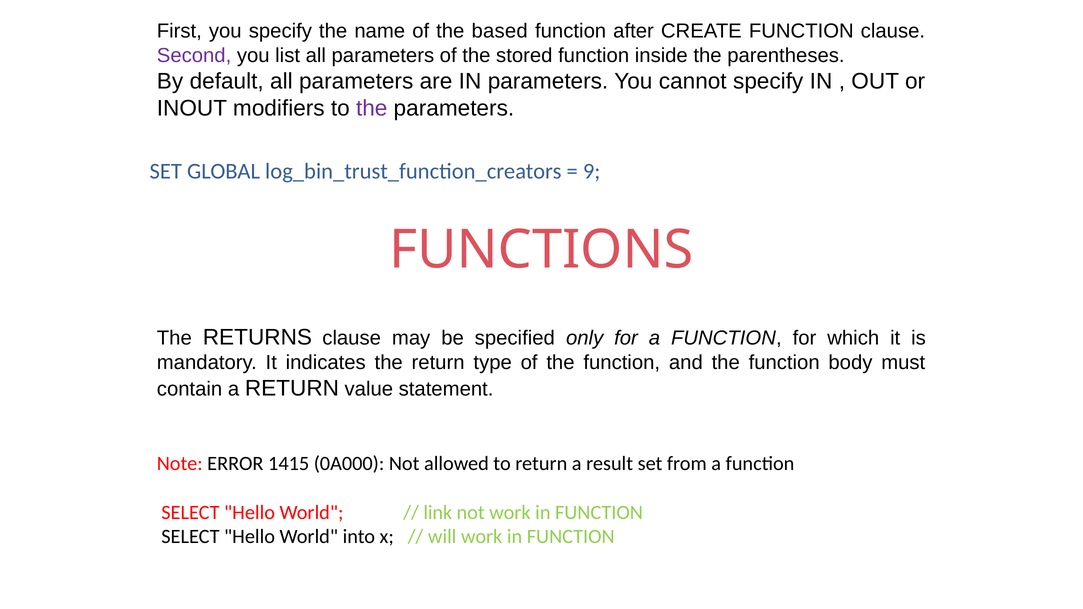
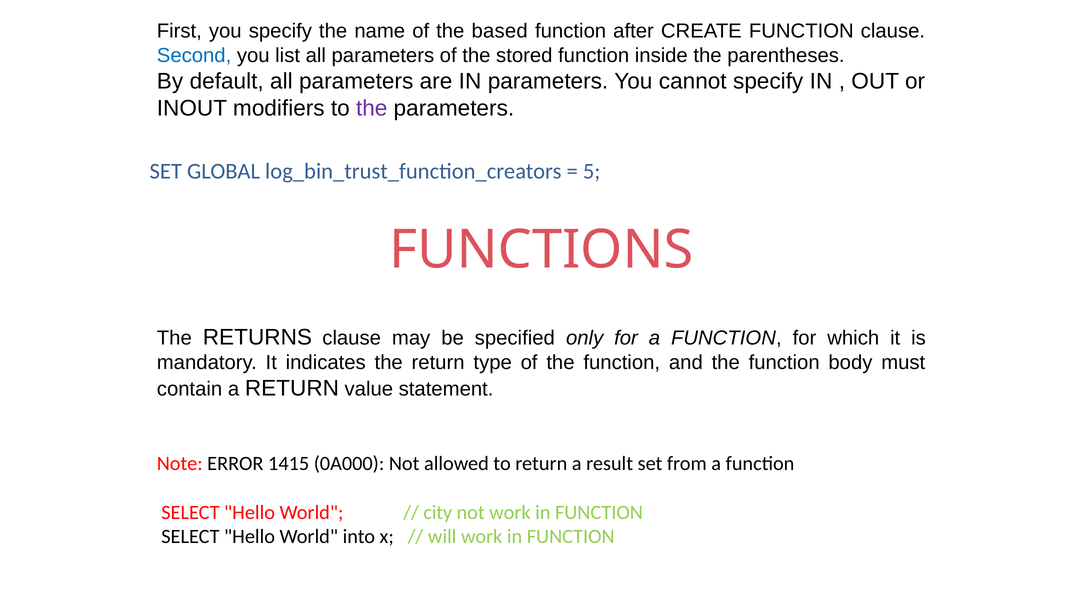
Second colour: purple -> blue
9: 9 -> 5
link: link -> city
